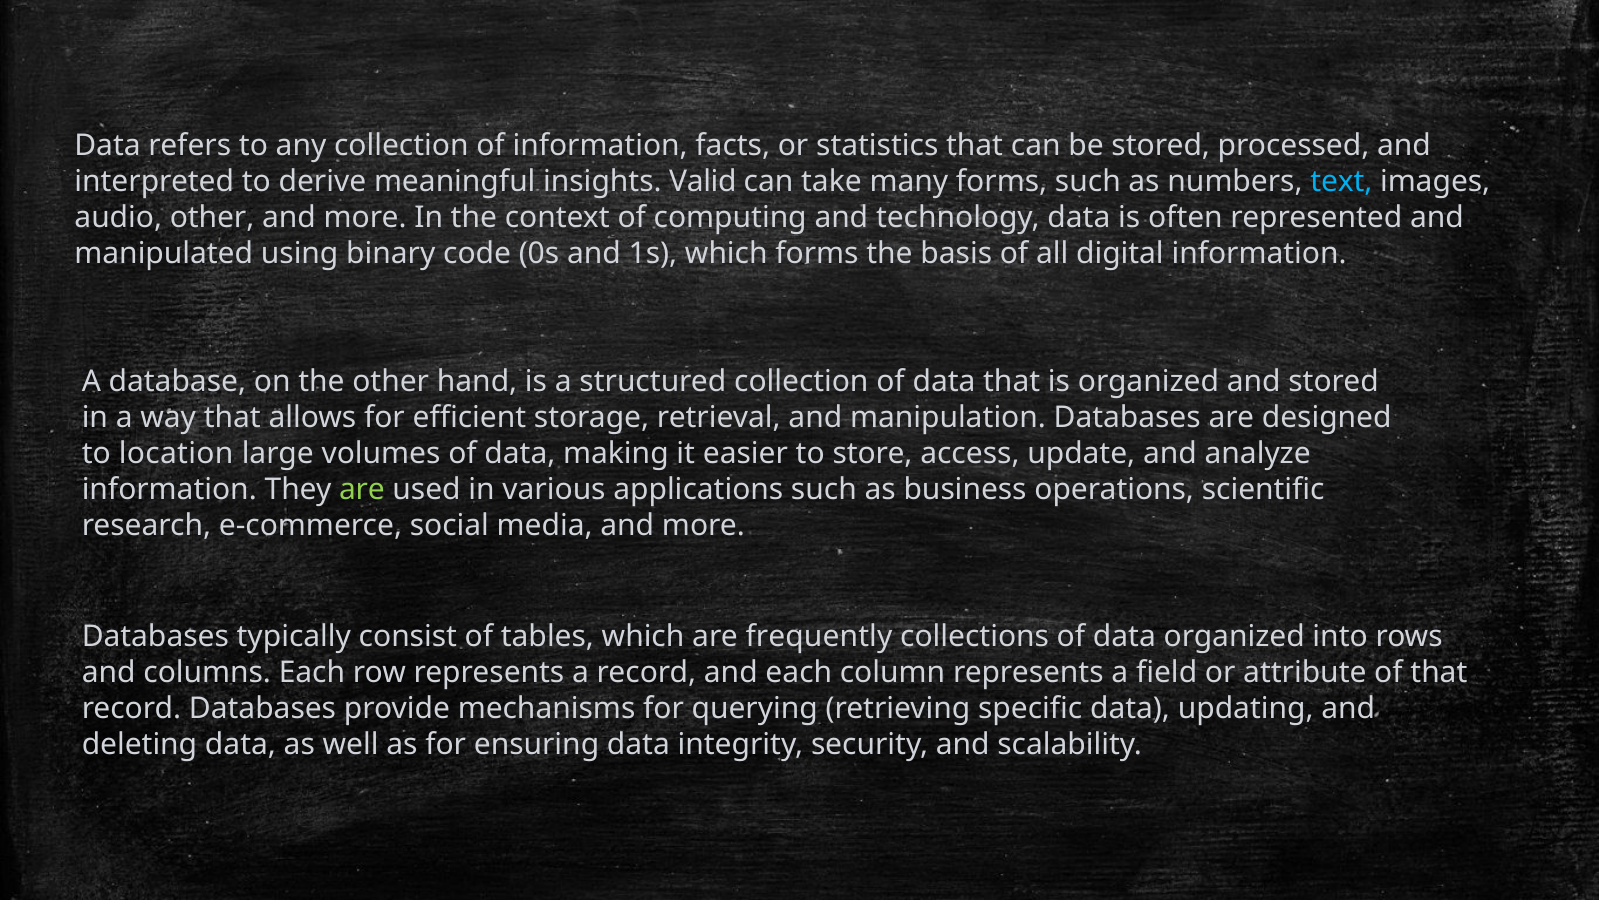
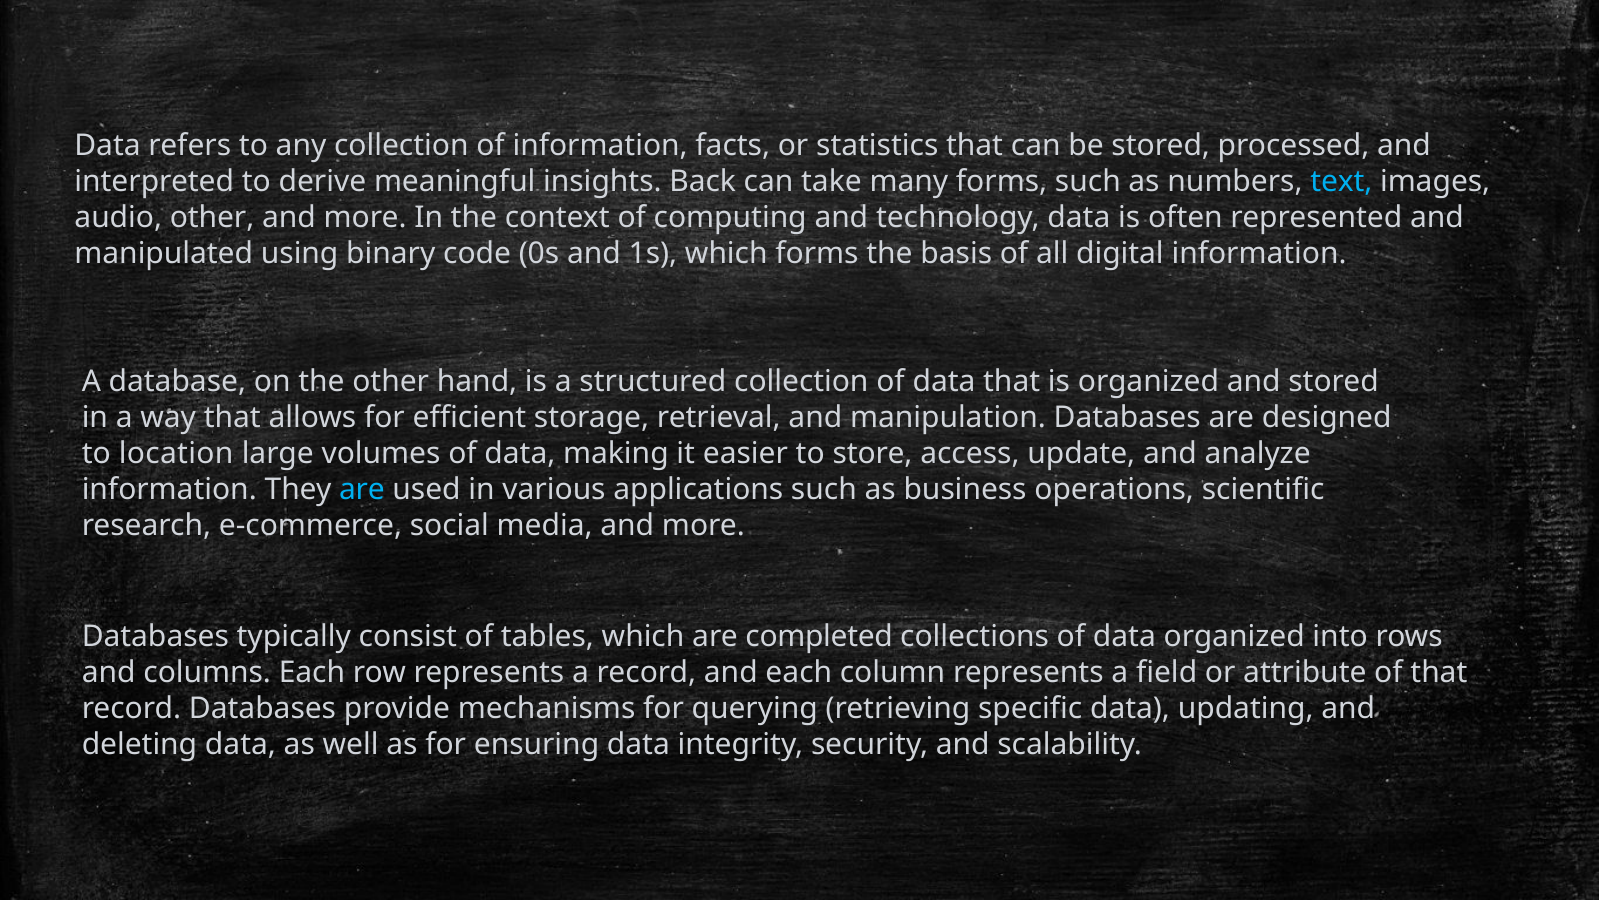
Valid: Valid -> Back
are at (362, 489) colour: light green -> light blue
frequently: frequently -> completed
